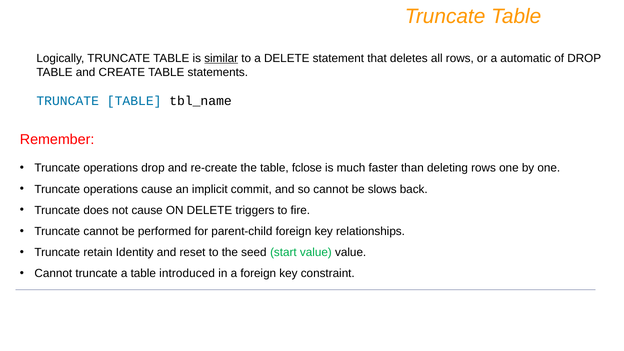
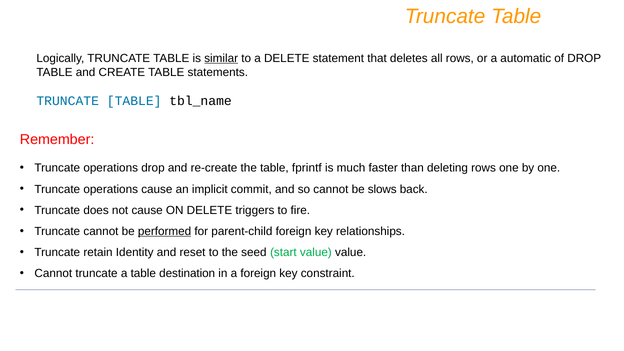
fclose: fclose -> fprintf
performed underline: none -> present
introduced: introduced -> destination
